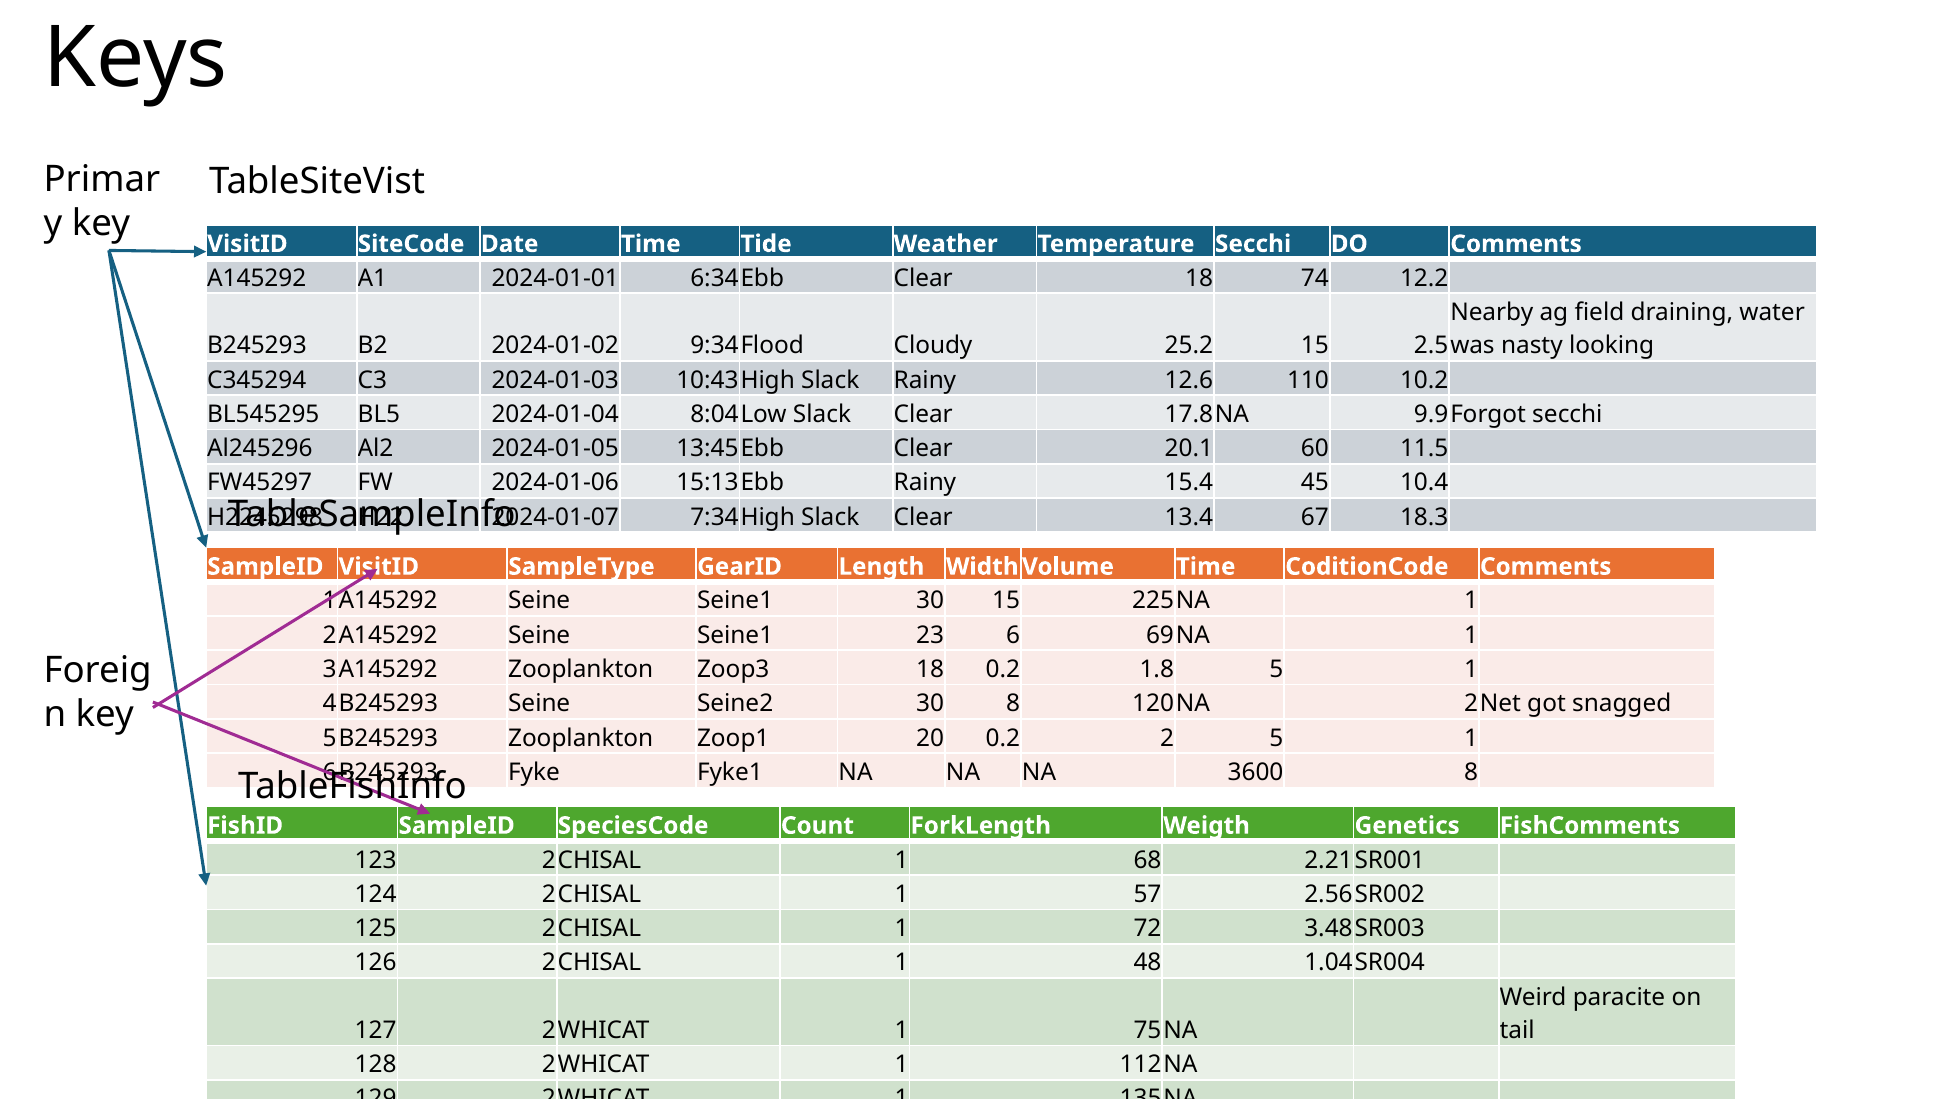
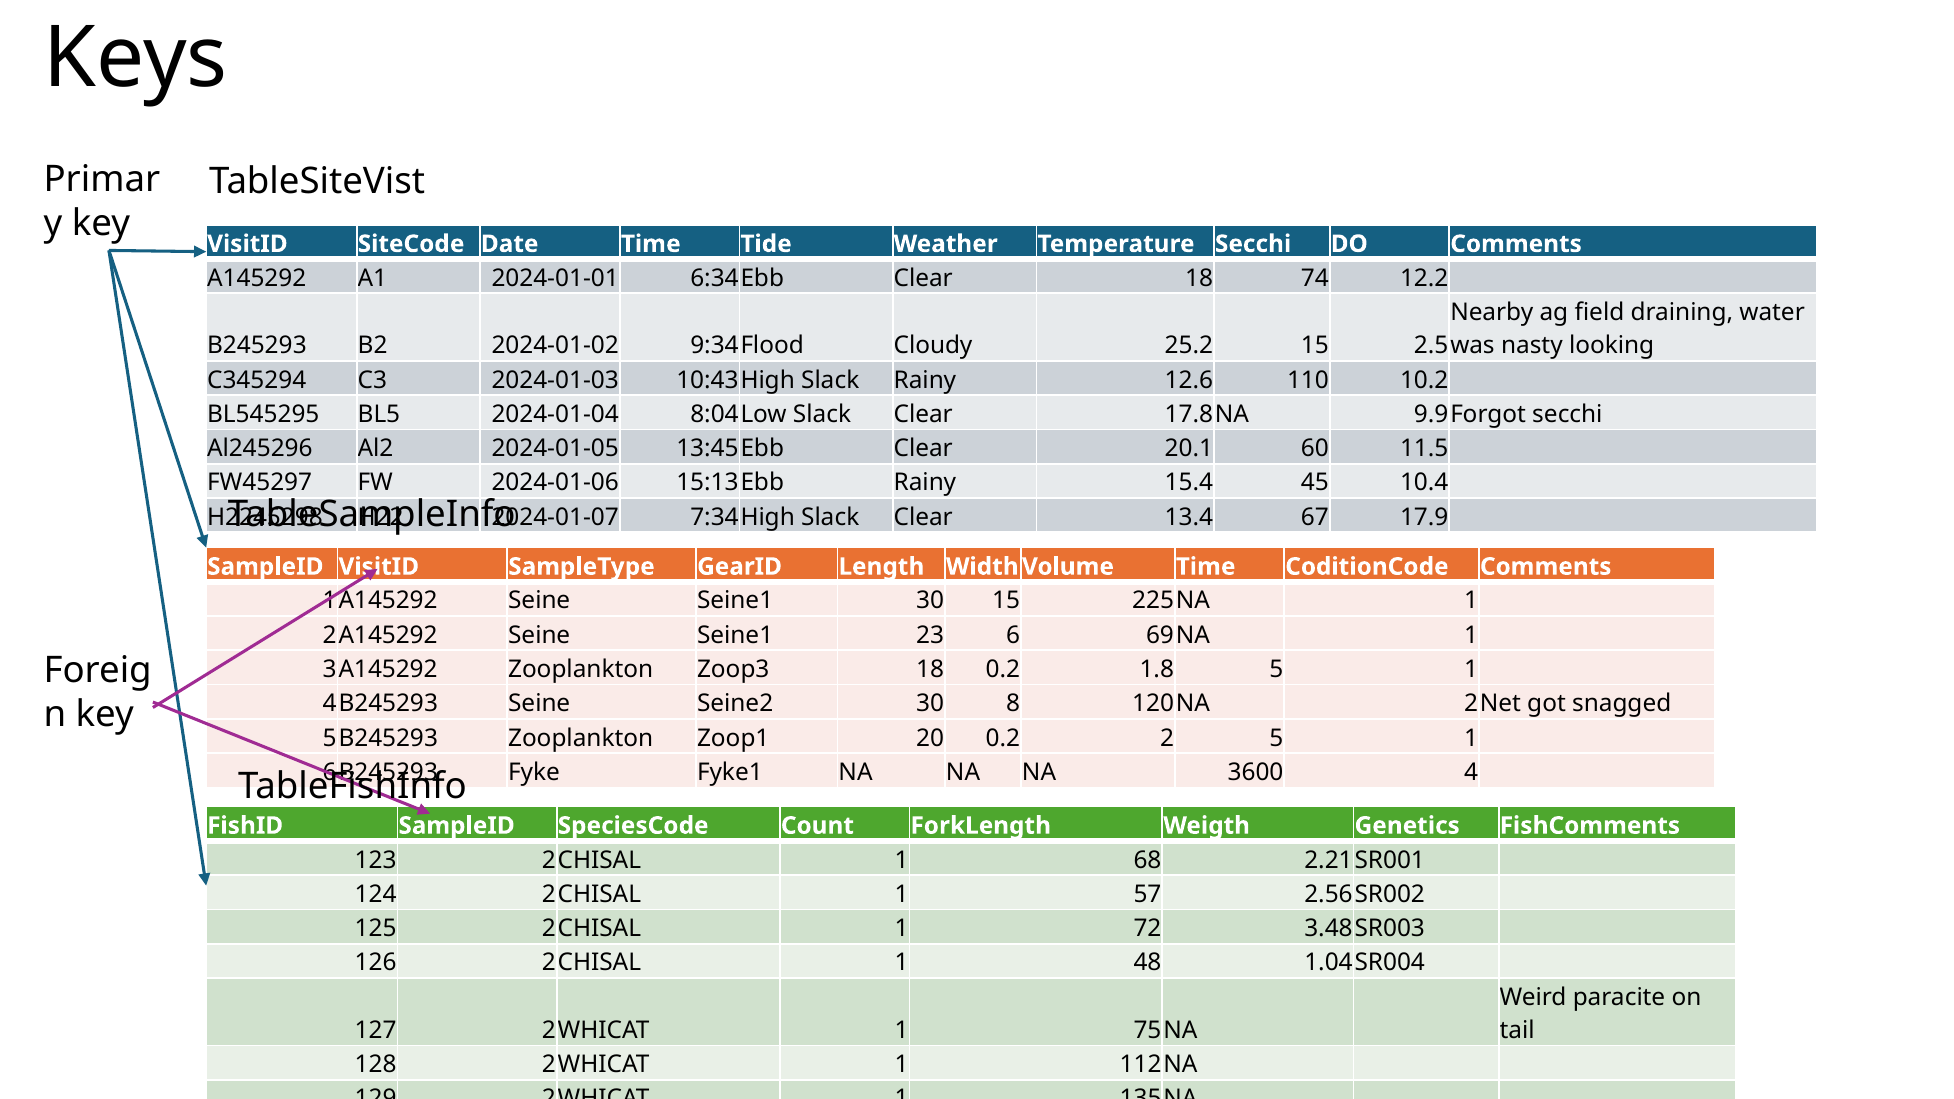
18.3: 18.3 -> 17.9
3600 8: 8 -> 4
